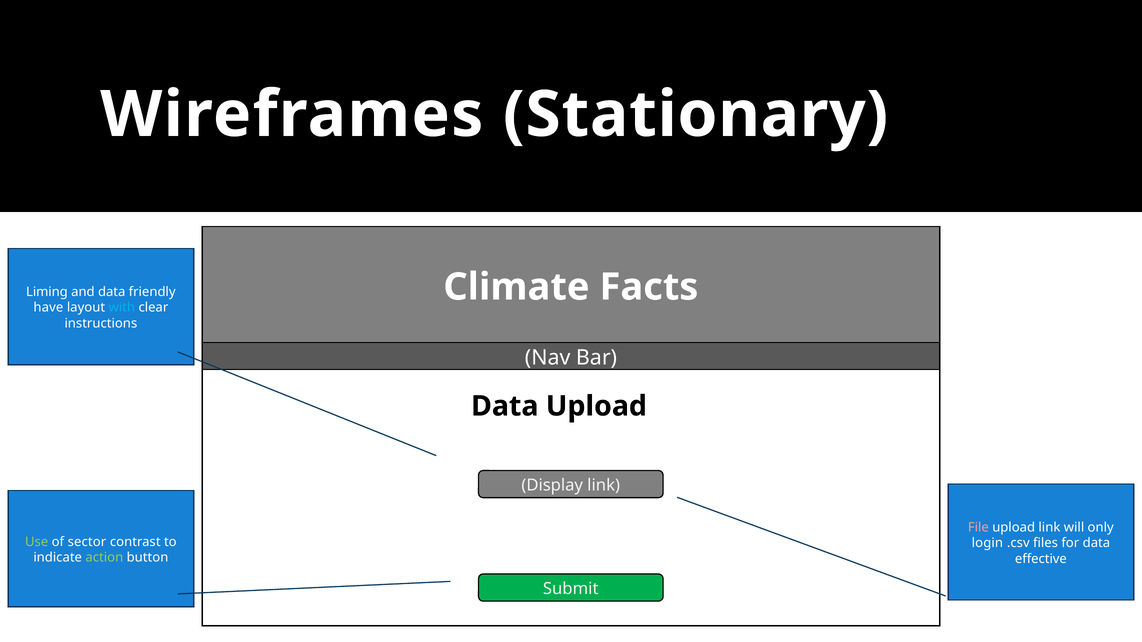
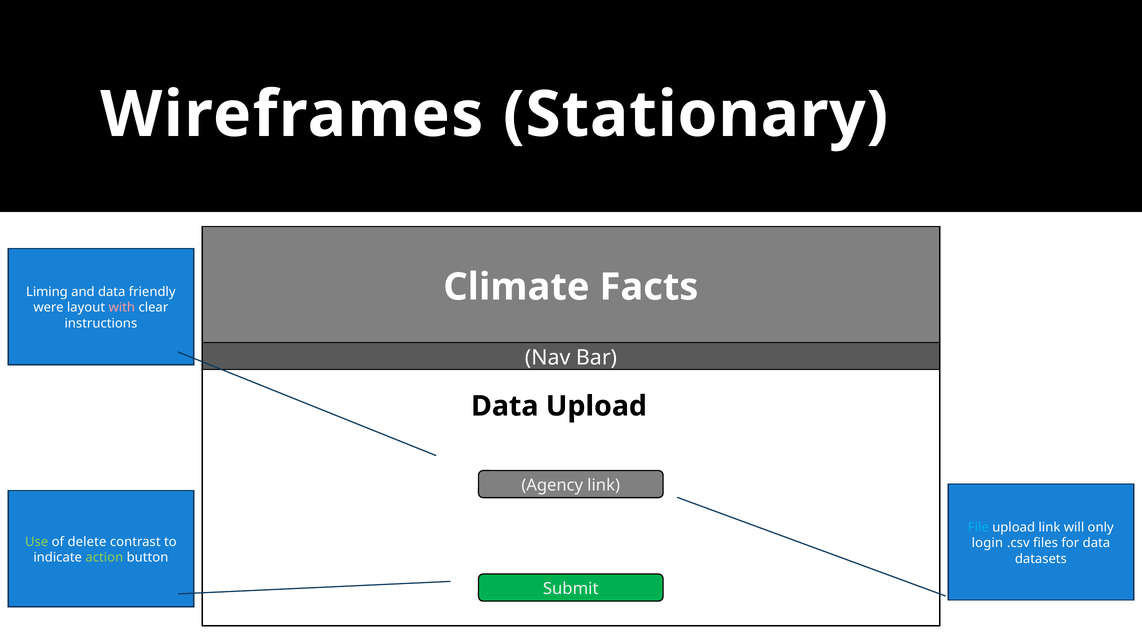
have: have -> were
with colour: light blue -> pink
Display: Display -> Agency
File colour: pink -> light blue
sector: sector -> delete
effective: effective -> datasets
